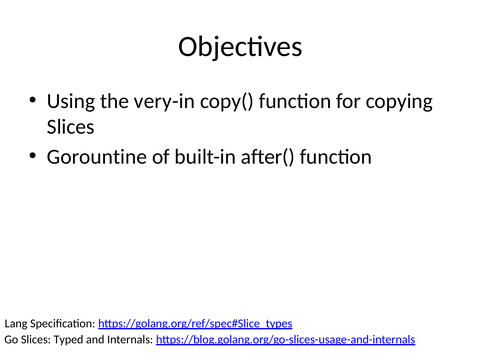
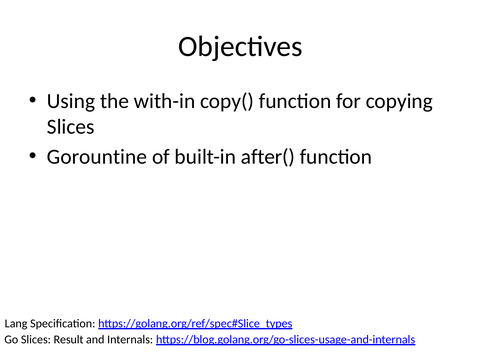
very-in: very-in -> with-in
Typed: Typed -> Result
